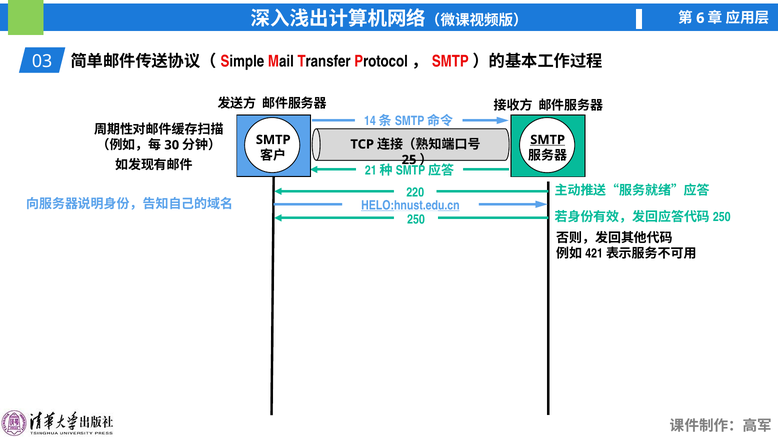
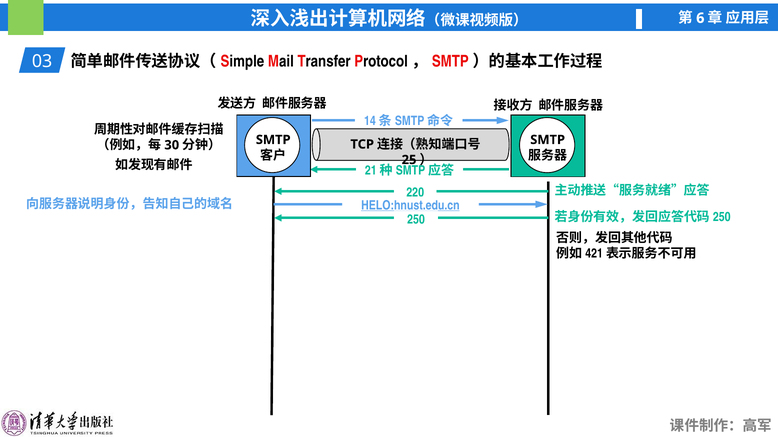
SMTP at (548, 140) underline: present -> none
